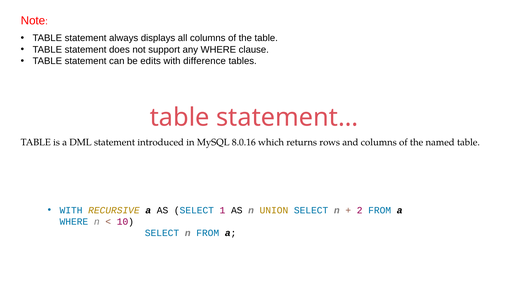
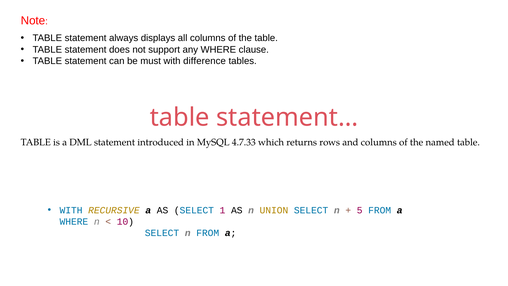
edits: edits -> must
8.0.16: 8.0.16 -> 4.7.33
2: 2 -> 5
